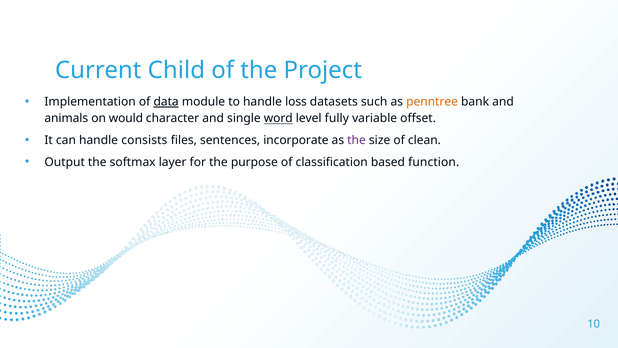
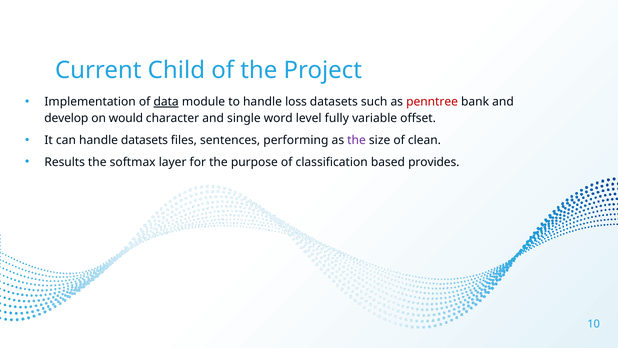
penntree colour: orange -> red
animals: animals -> develop
word underline: present -> none
handle consists: consists -> datasets
incorporate: incorporate -> performing
Output: Output -> Results
function: function -> provides
